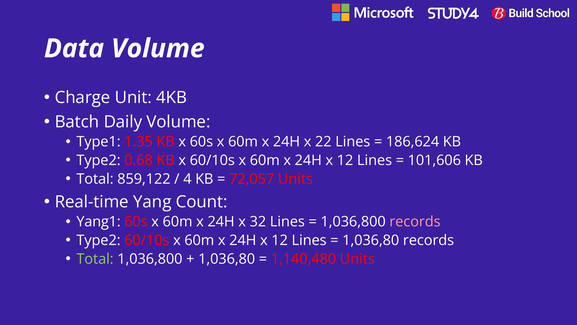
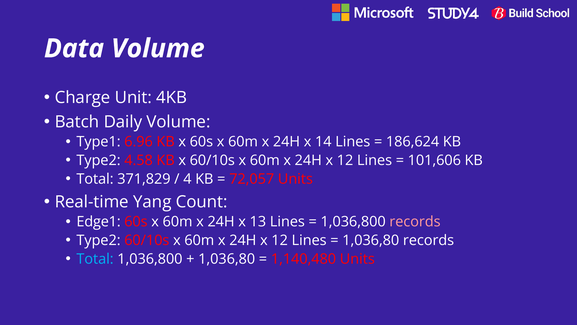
1.35: 1.35 -> 6.96
22: 22 -> 14
0.68: 0.68 -> 4.58
859,122: 859,122 -> 371,829
Yang1: Yang1 -> Edge1
32: 32 -> 13
Total at (95, 259) colour: light green -> light blue
